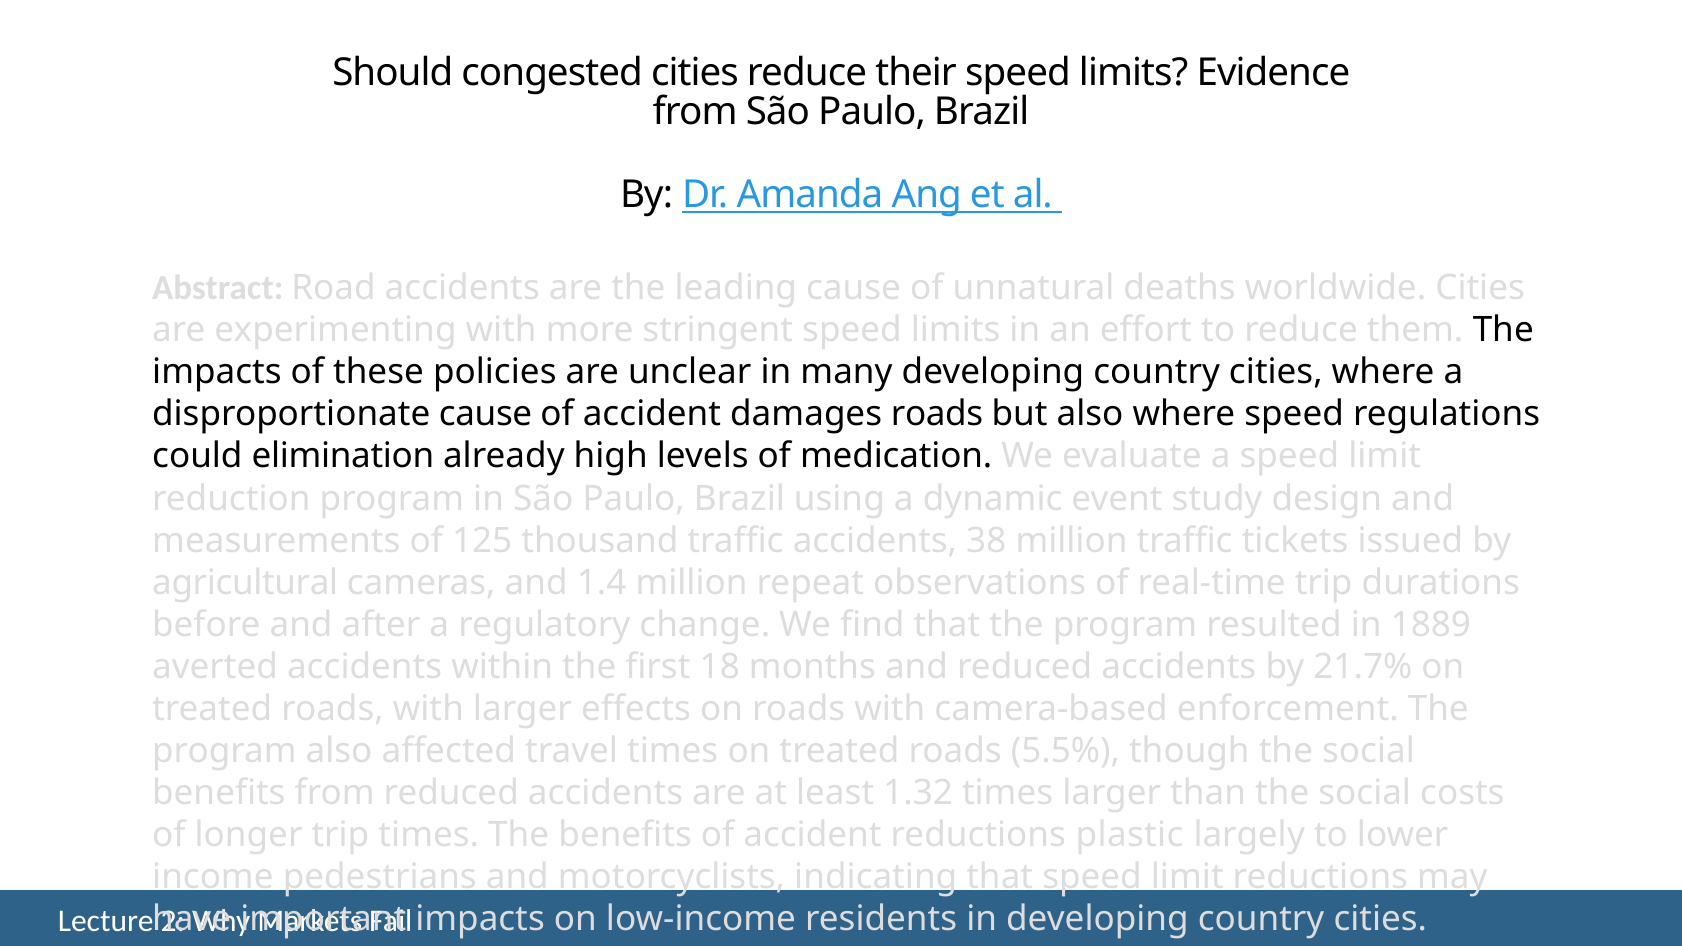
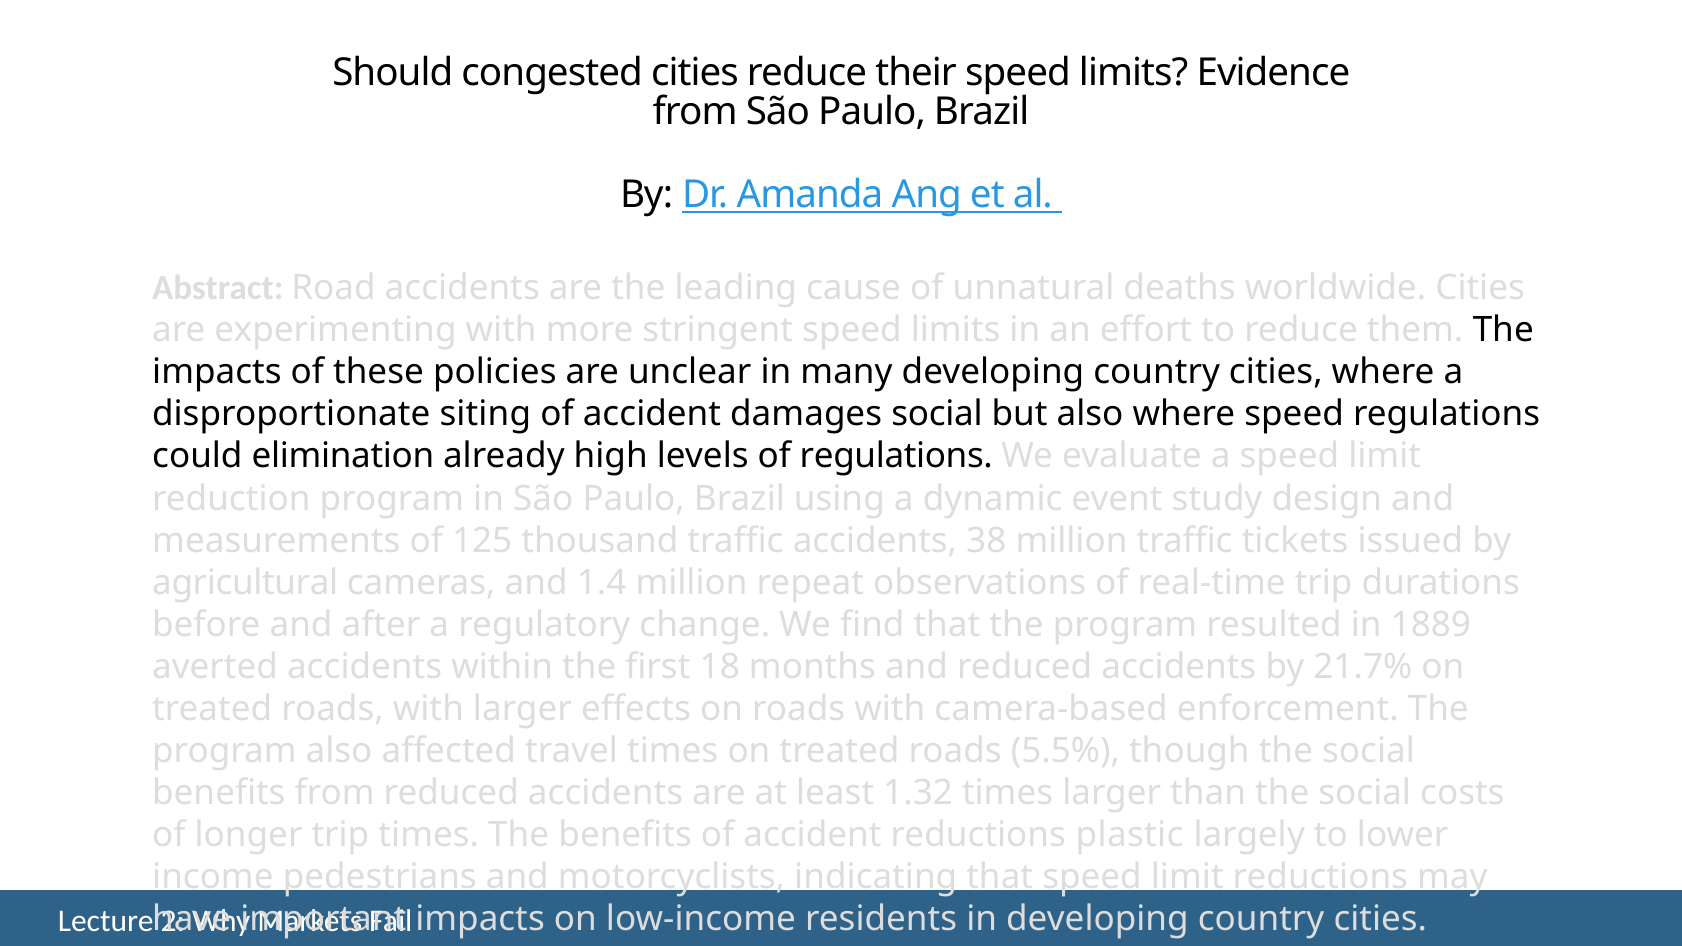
disproportionate cause: cause -> siting
damages roads: roads -> social
of medication: medication -> regulations
